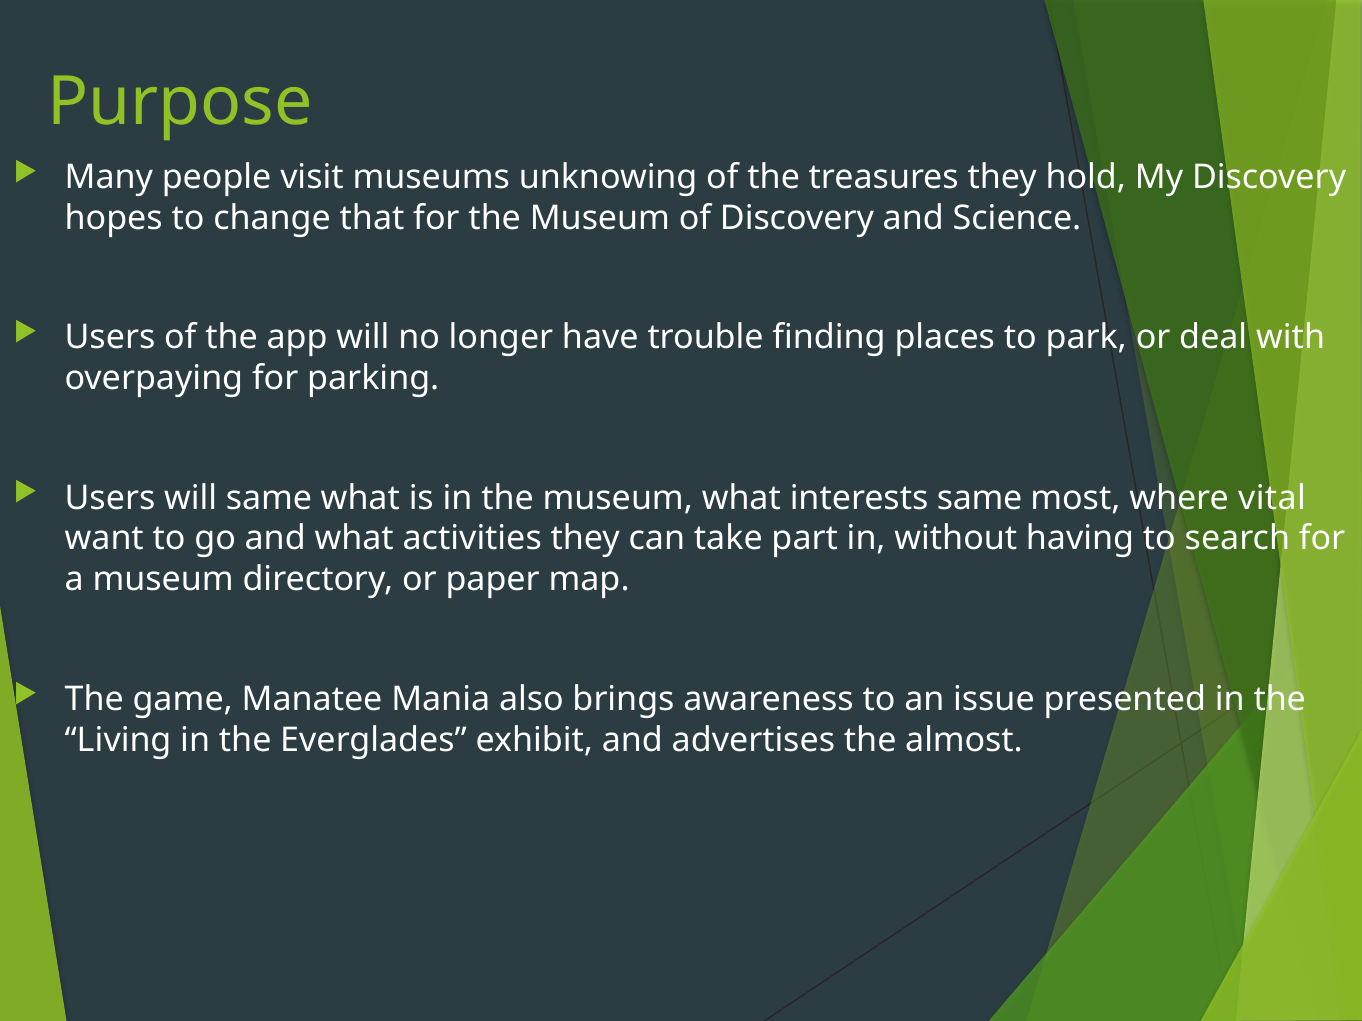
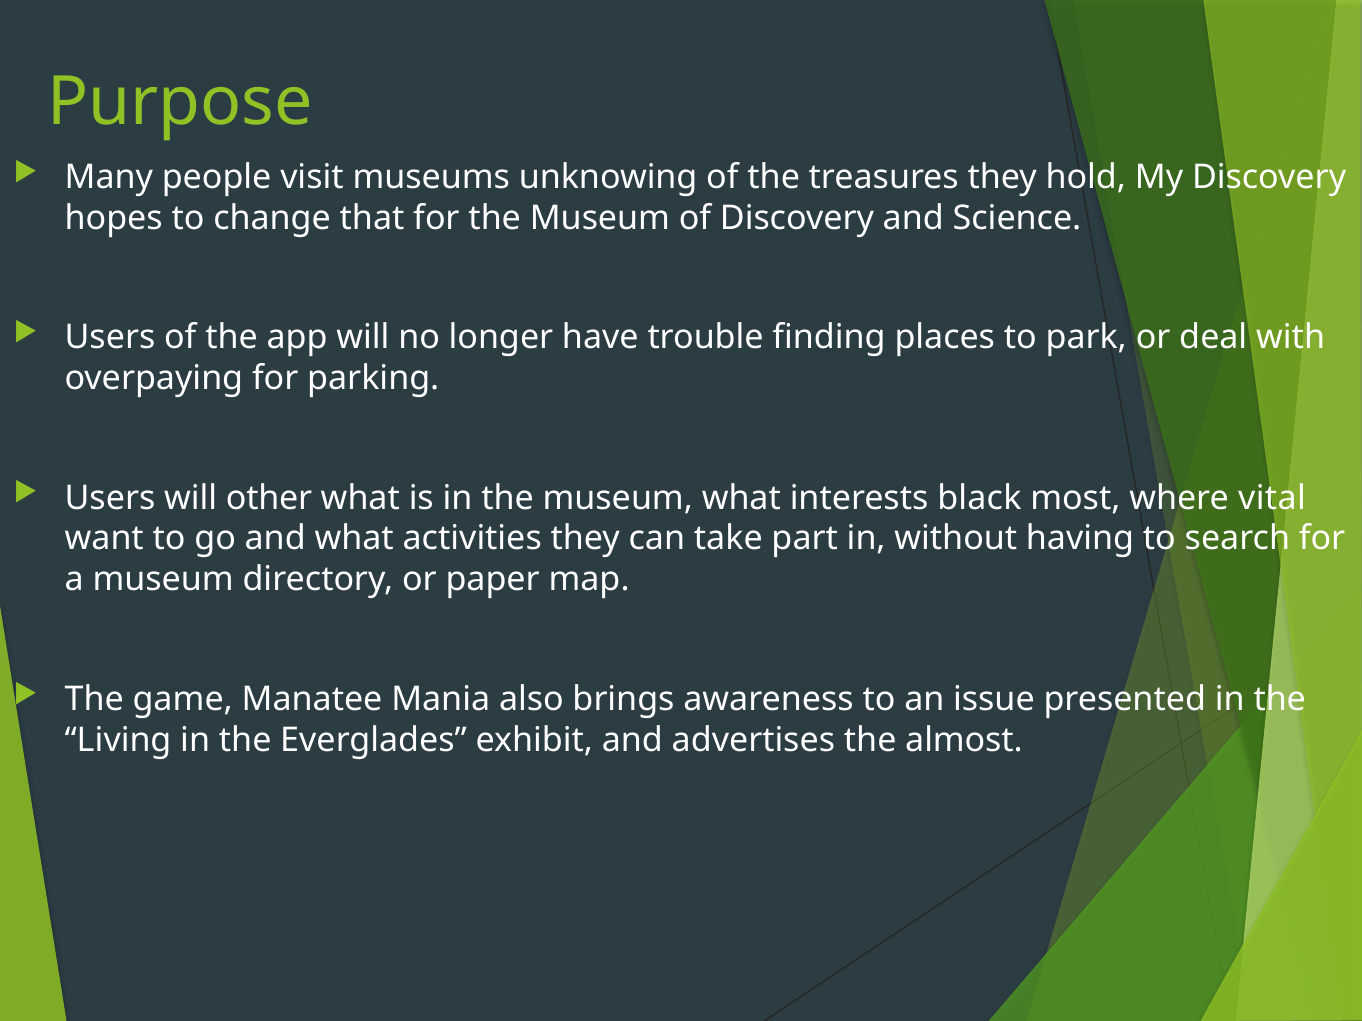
will same: same -> other
interests same: same -> black
